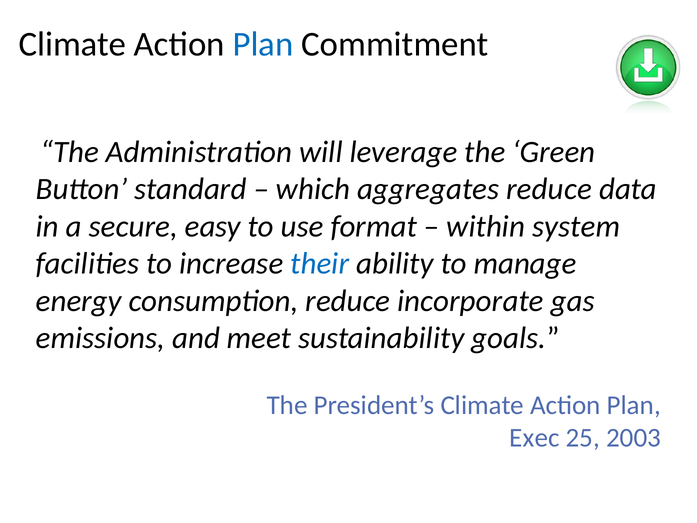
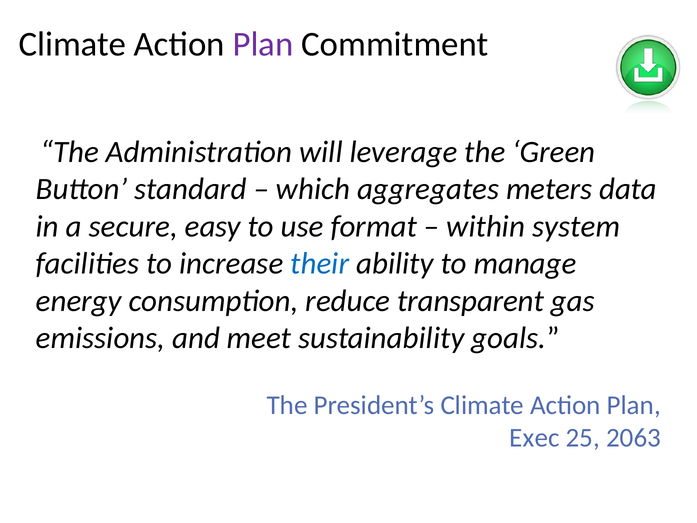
Plan at (263, 44) colour: blue -> purple
aggregates reduce: reduce -> meters
incorporate: incorporate -> transparent
2003: 2003 -> 2063
